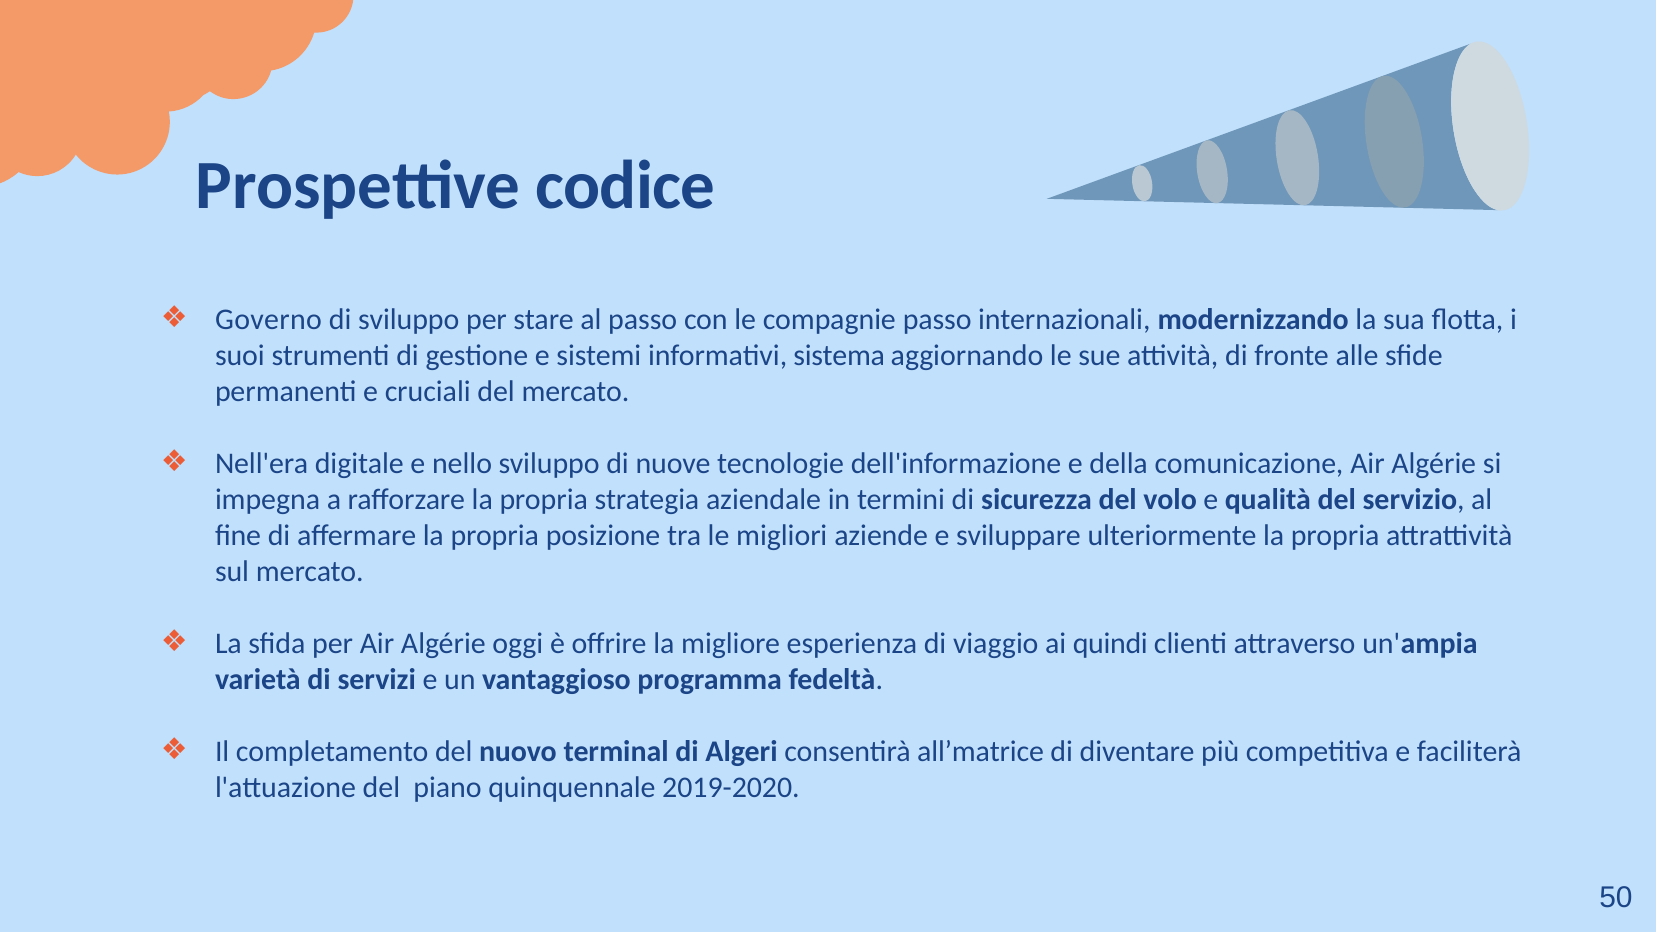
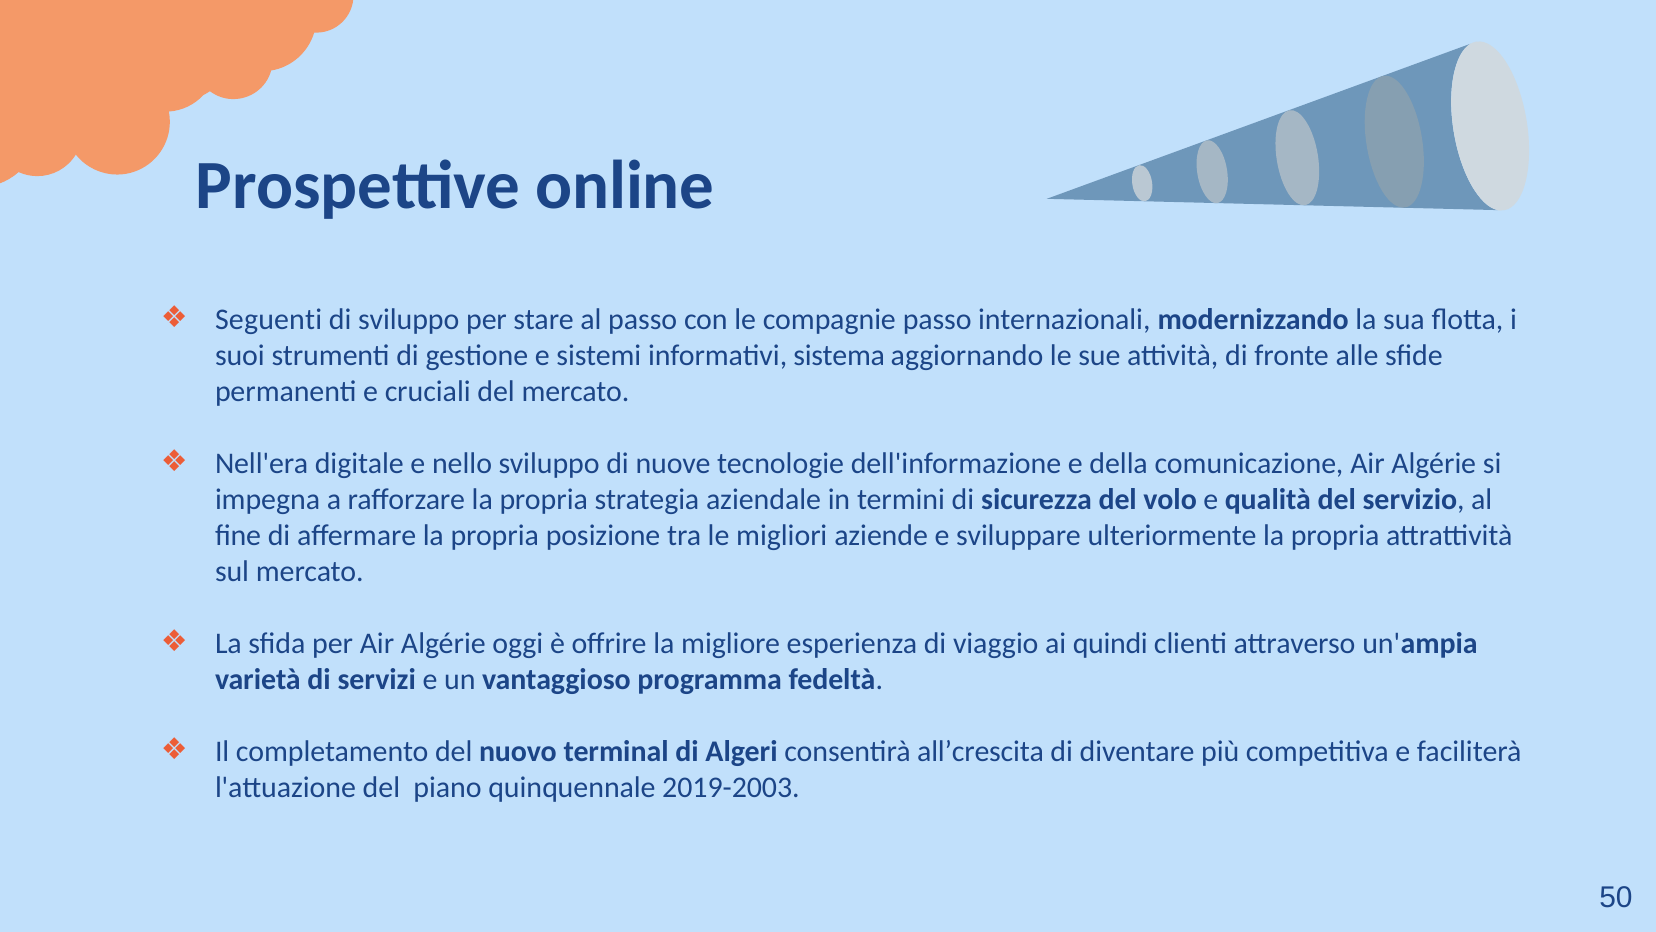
codice: codice -> online
Governo: Governo -> Seguenti
all’matrice: all’matrice -> all’crescita
2019-2020: 2019-2020 -> 2019-2003
